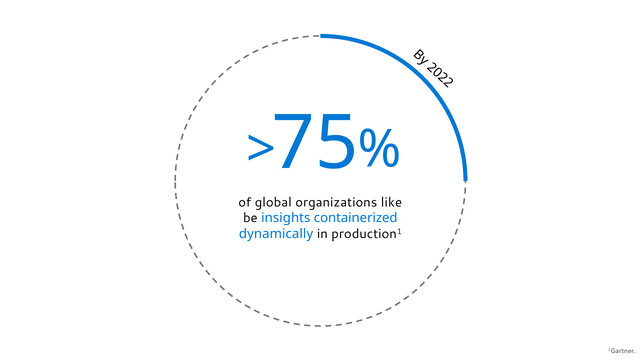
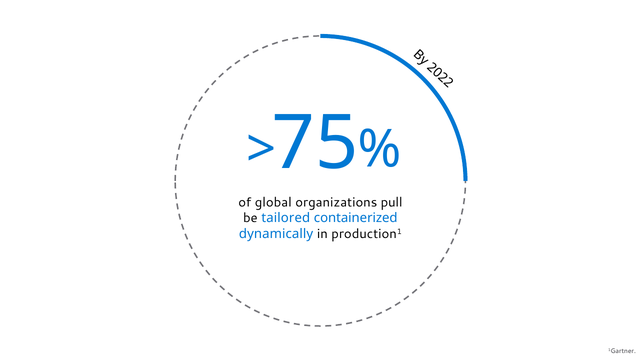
like: like -> pull
insights: insights -> tailored
